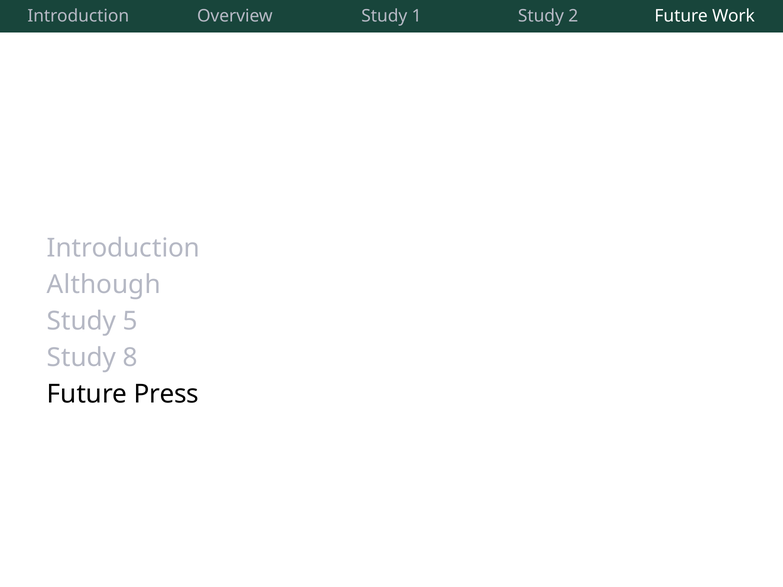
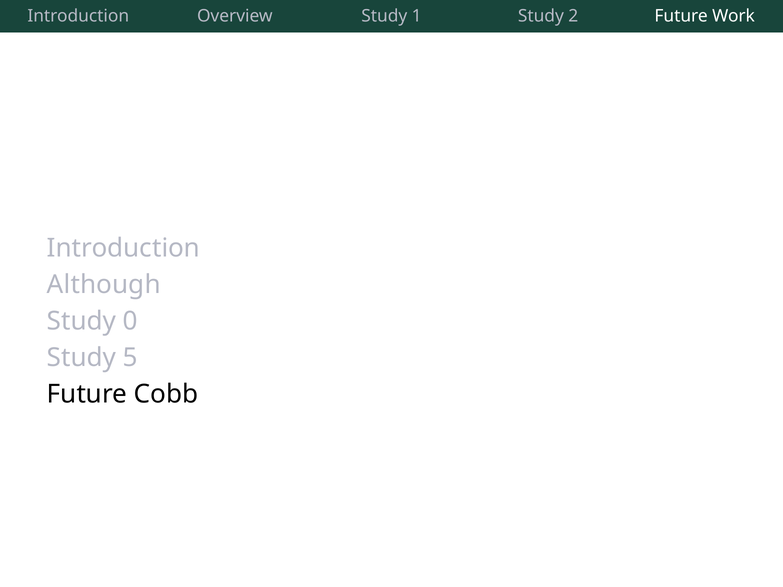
5: 5 -> 0
8: 8 -> 5
Press: Press -> Cobb
